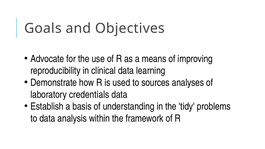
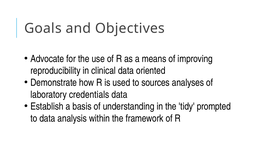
learning: learning -> oriented
problems: problems -> prompted
